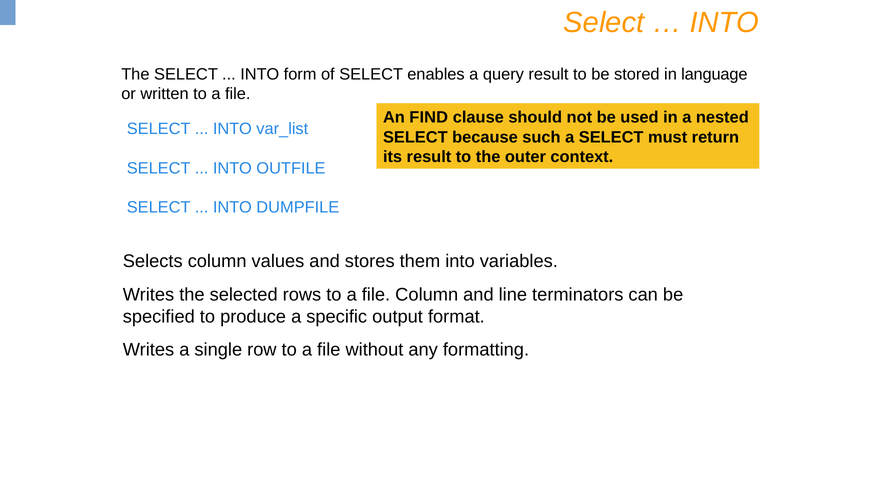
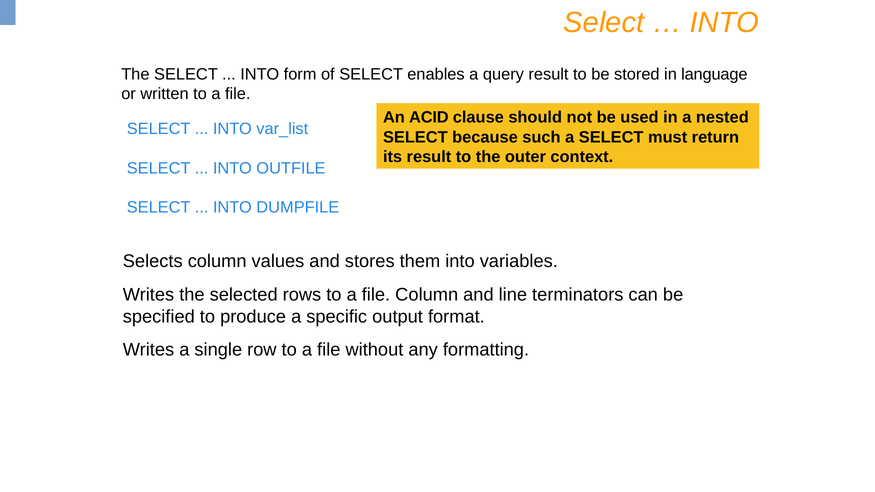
FIND: FIND -> ACID
